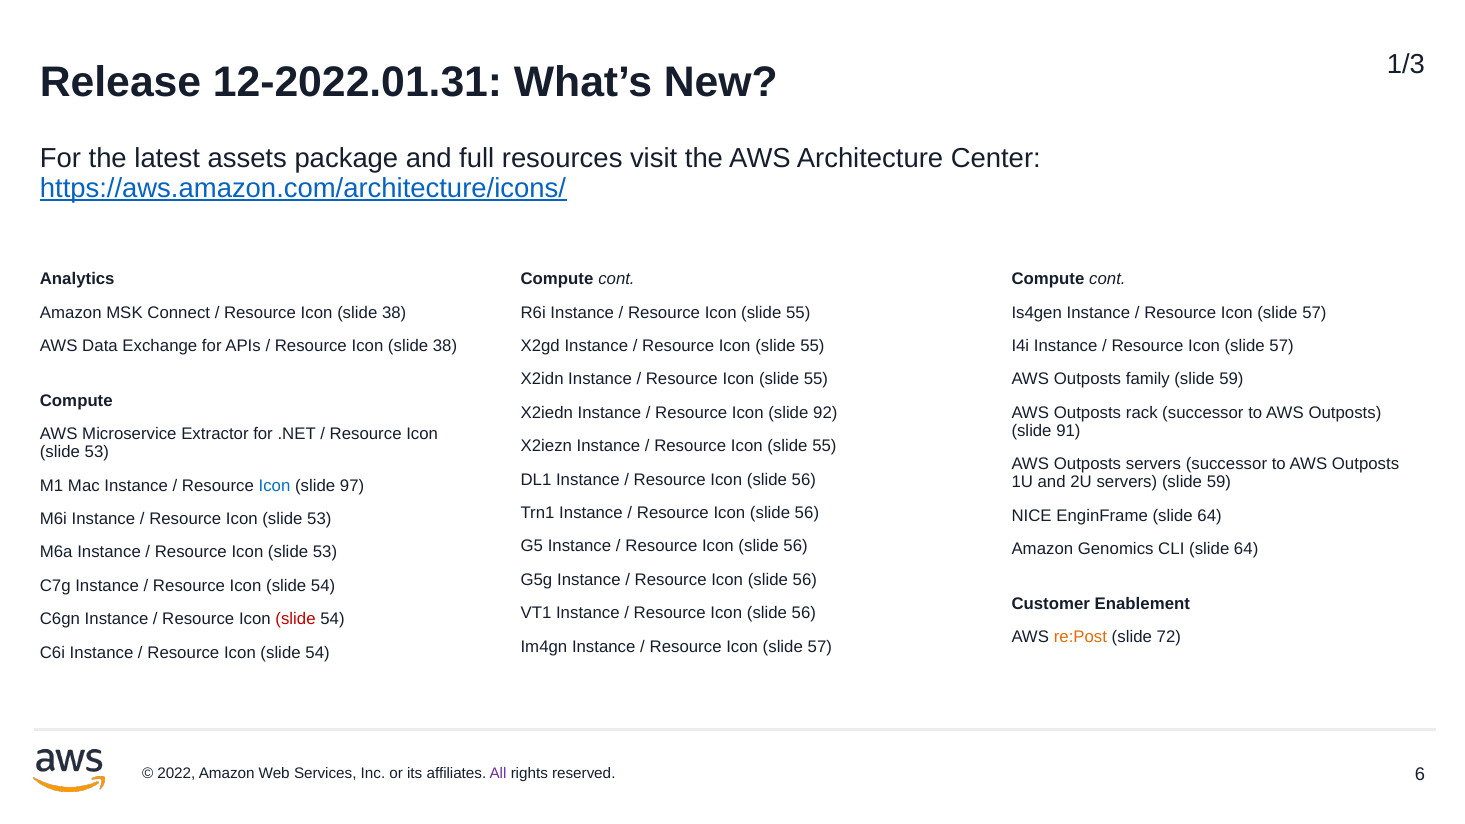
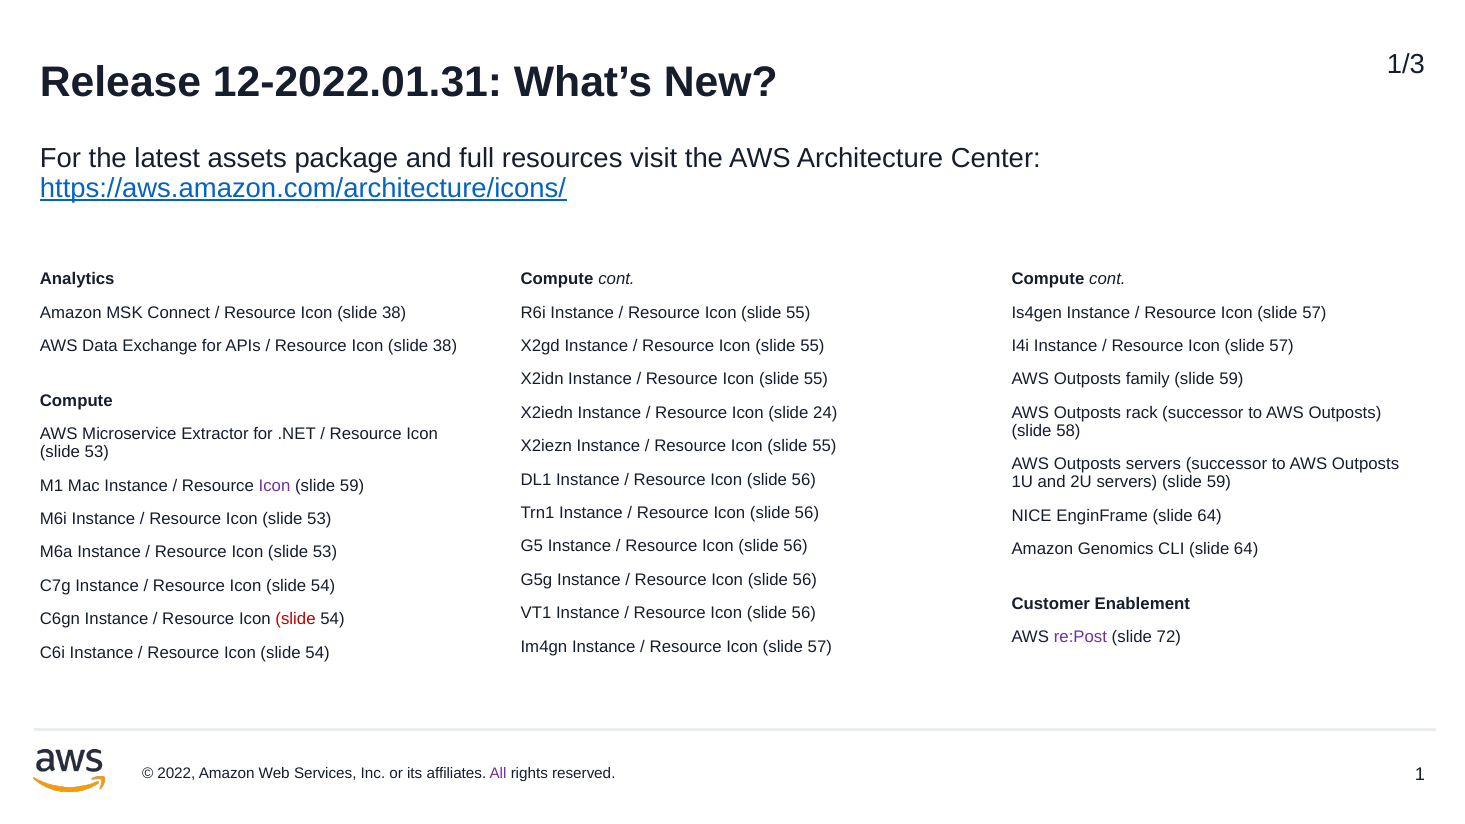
92: 92 -> 24
91: 91 -> 58
Icon at (275, 486) colour: blue -> purple
97 at (352, 486): 97 -> 59
re:Post colour: orange -> purple
6: 6 -> 1
